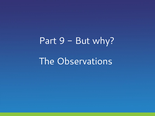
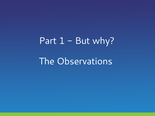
9: 9 -> 1
